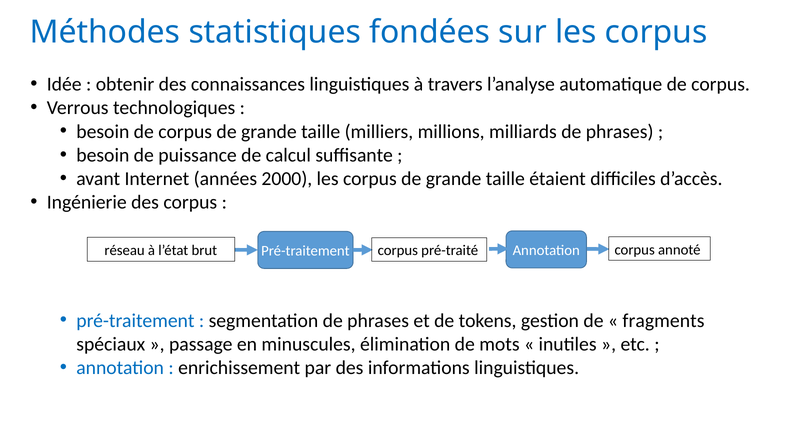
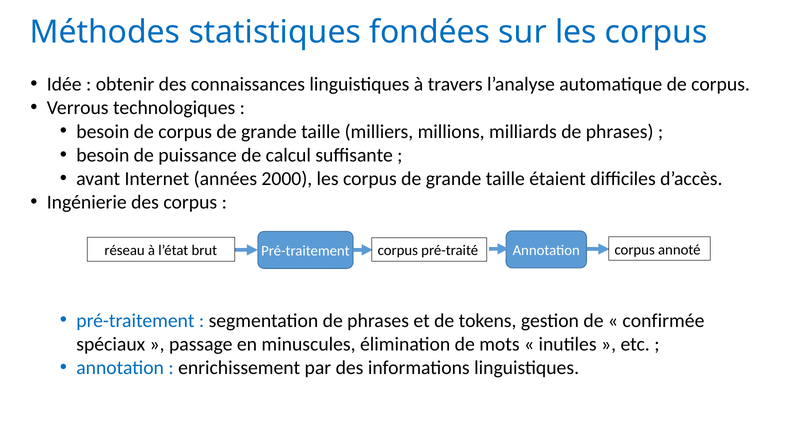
fragments: fragments -> confirmée
